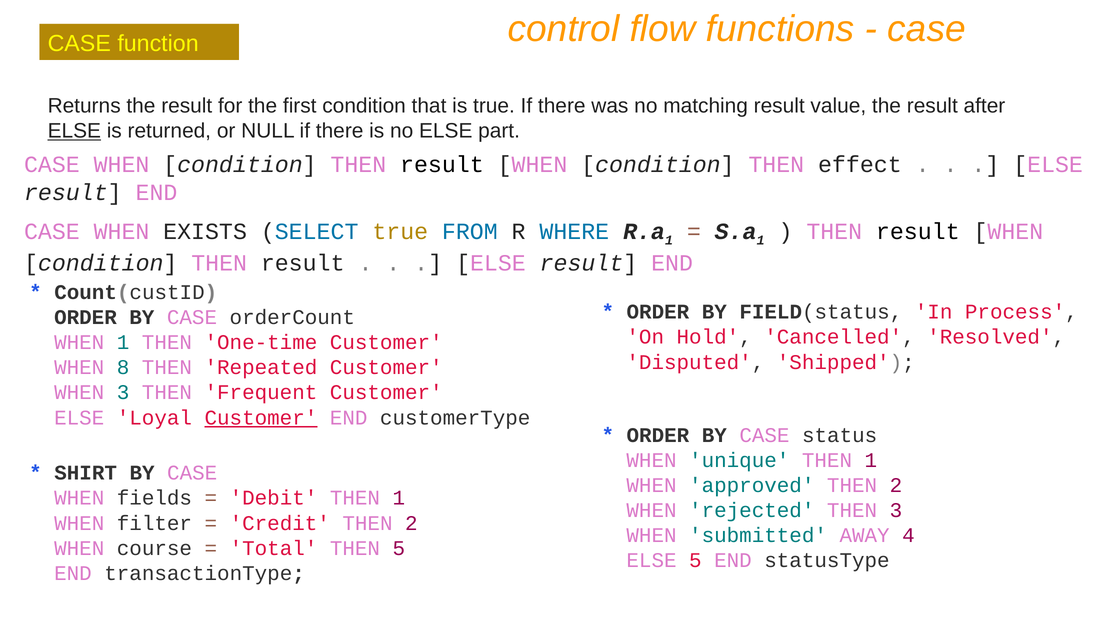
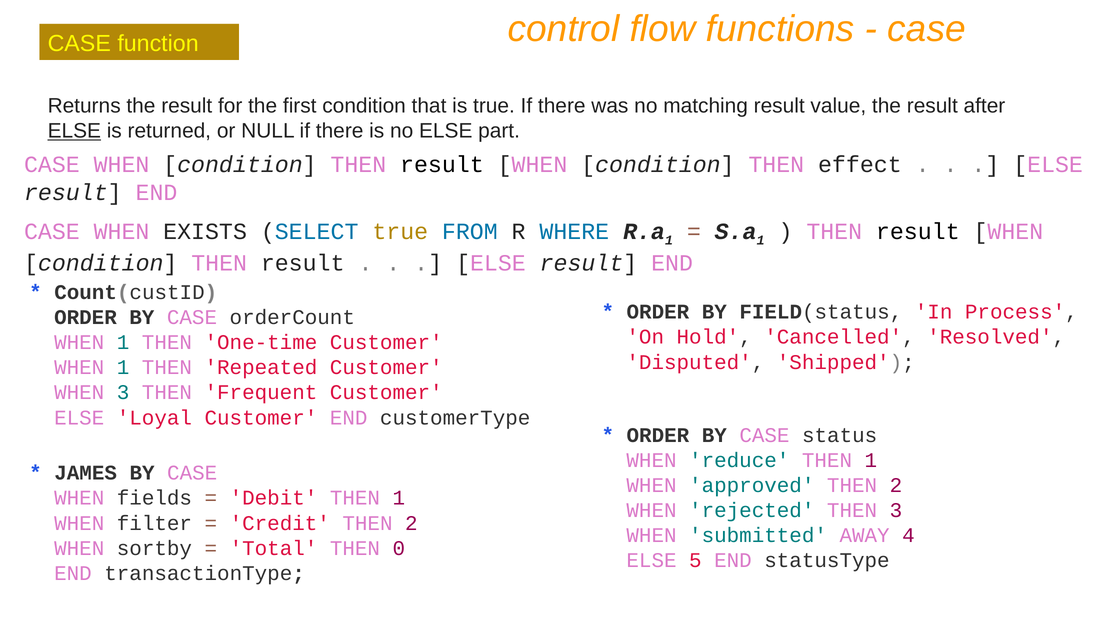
8 at (123, 367): 8 -> 1
Customer at (261, 417) underline: present -> none
unique: unique -> reduce
SHIRT: SHIRT -> JAMES
course: course -> sortby
THEN 5: 5 -> 0
